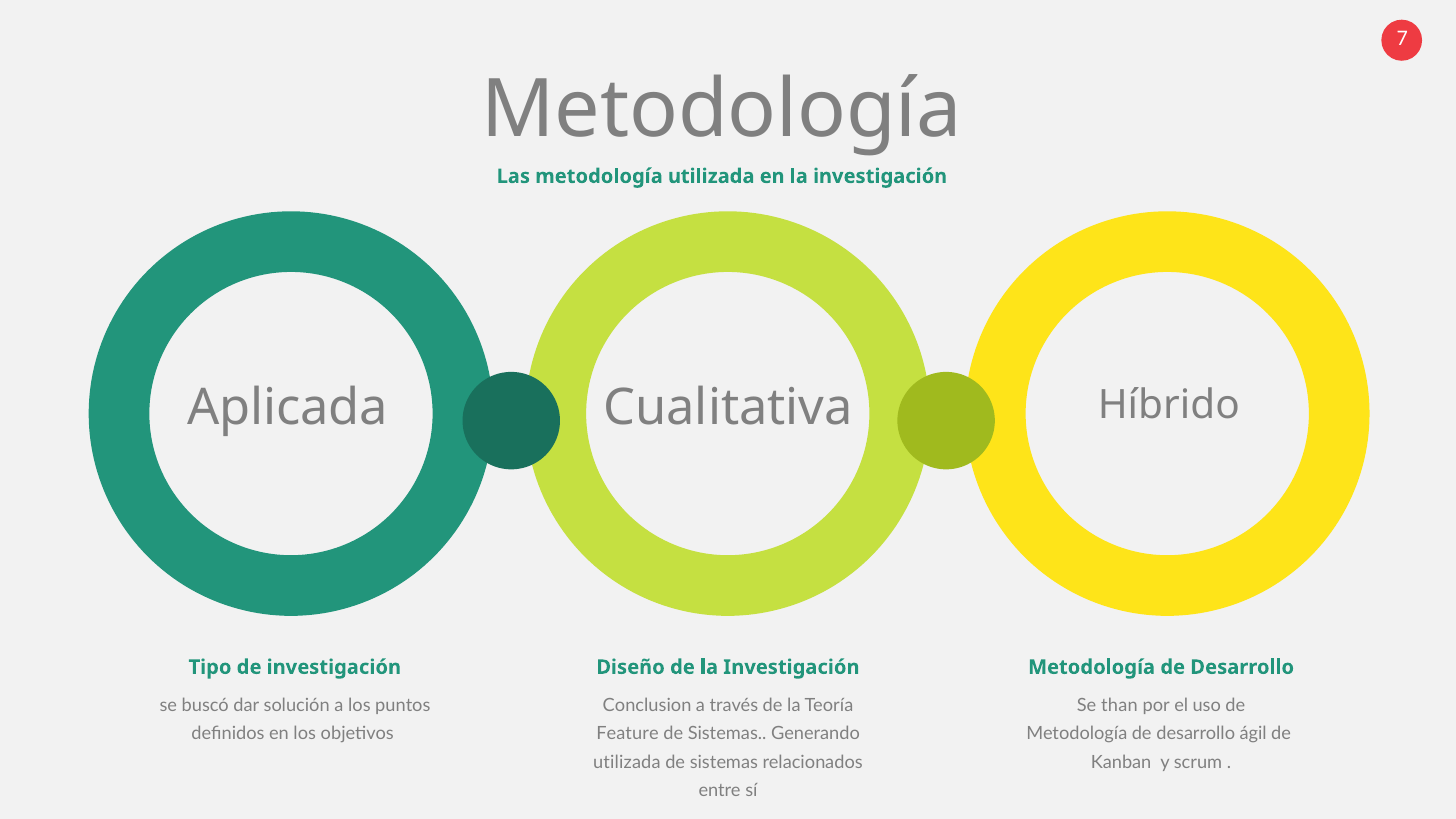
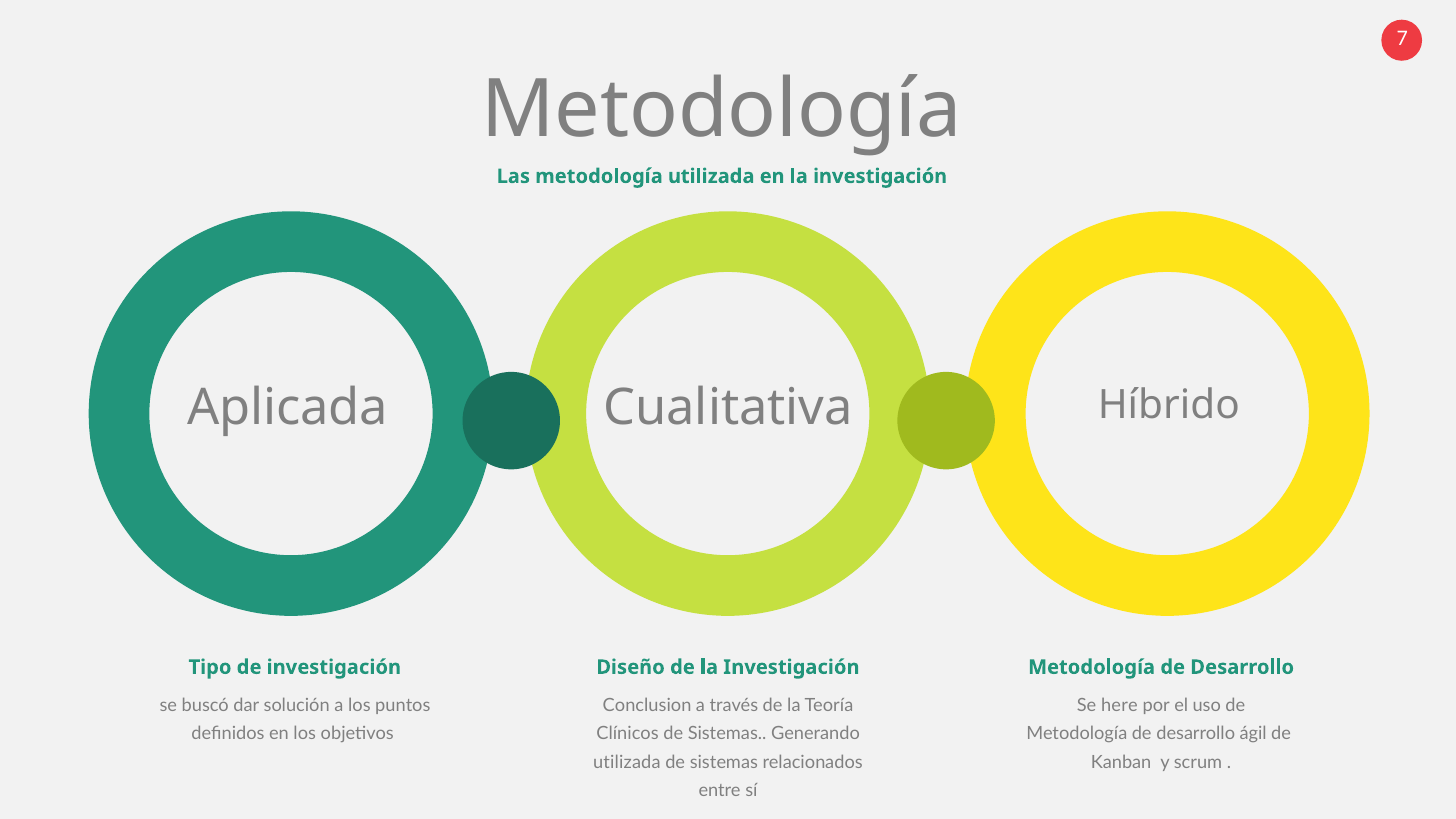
than: than -> here
Feature: Feature -> Clínicos
